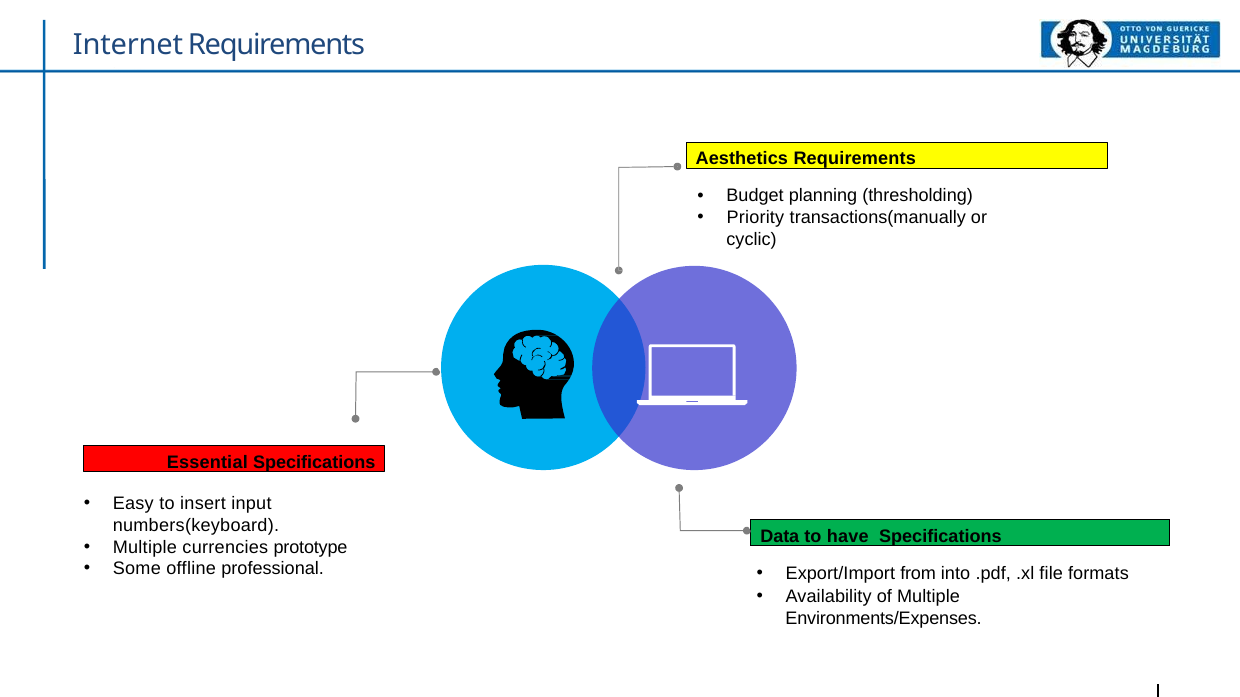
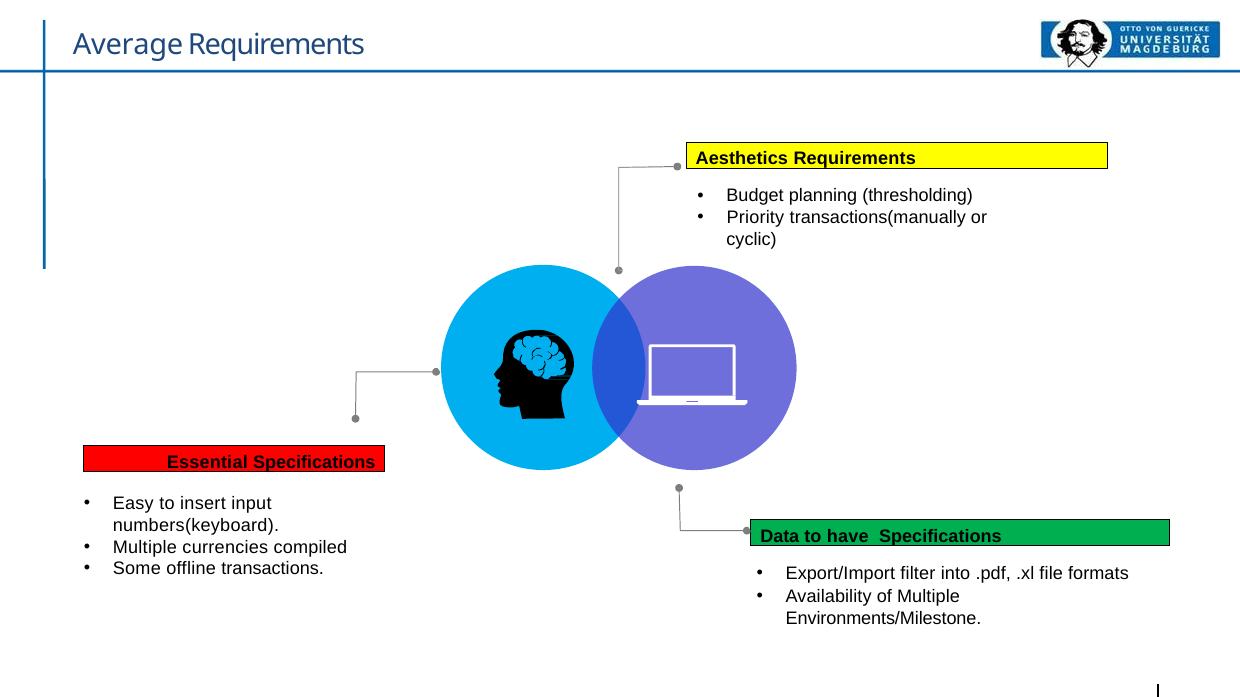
Internet: Internet -> Average
prototype: prototype -> compiled
professional: professional -> transactions
from: from -> filter
Environments/Expenses: Environments/Expenses -> Environments/Milestone
